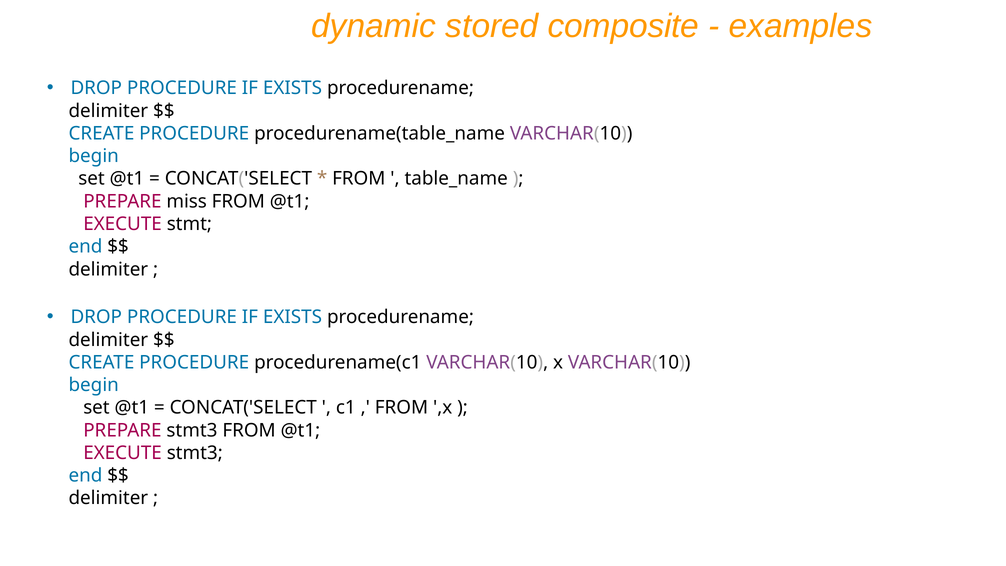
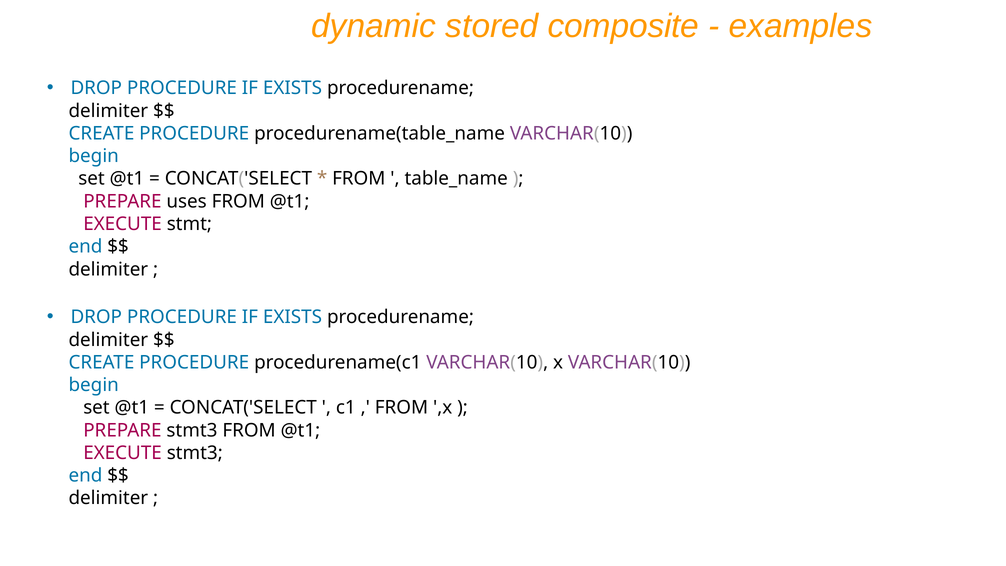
miss: miss -> uses
